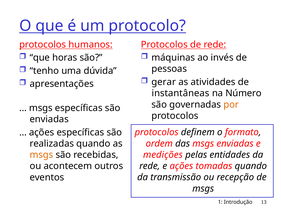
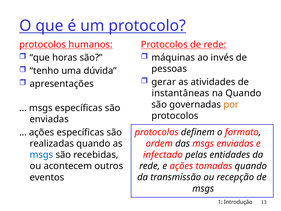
na Número: Número -> Quando
medições: medições -> infectado
msgs at (41, 155) colour: orange -> blue
